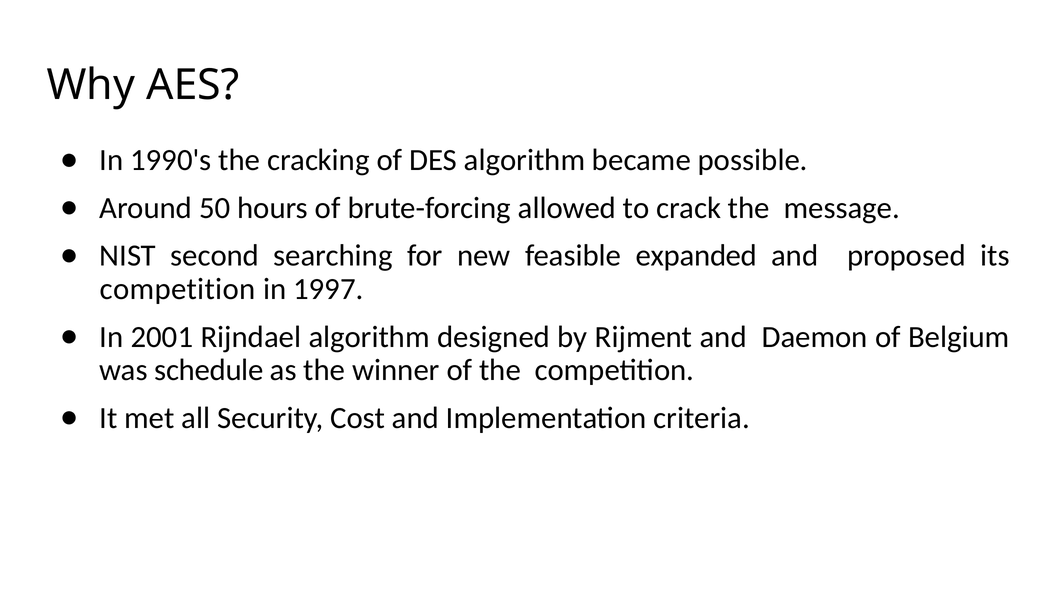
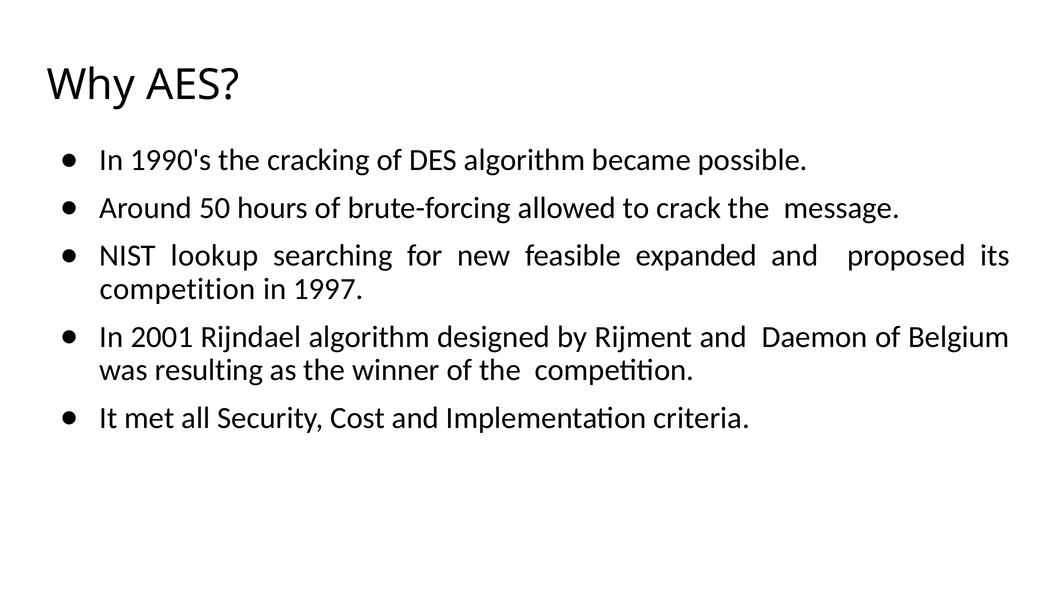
second: second -> lookup
schedule: schedule -> resulting
